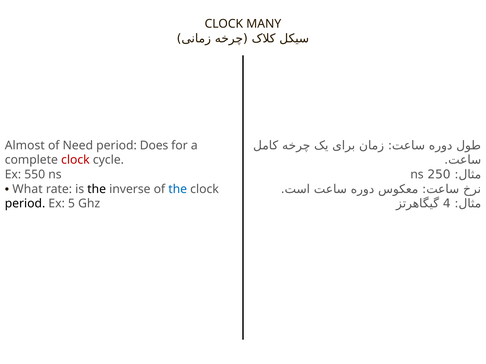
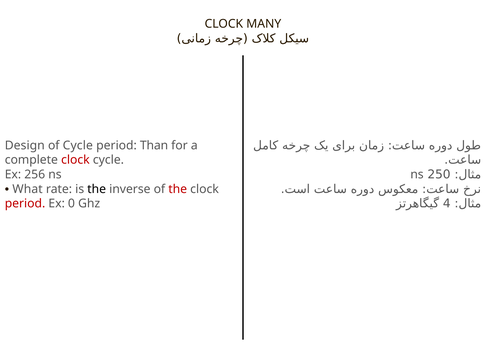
Almost: Almost -> Design
of Need: Need -> Cycle
Does: Does -> Than
550: 550 -> 256
the at (178, 189) colour: blue -> red
period at (25, 204) colour: black -> red
5: 5 -> 0
